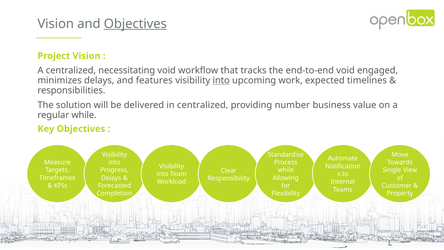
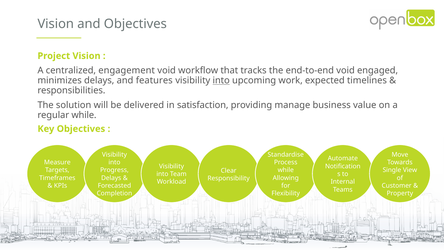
Objectives at (135, 24) underline: present -> none
necessitating: necessitating -> engagement
in centralized: centralized -> satisfaction
number: number -> manage
